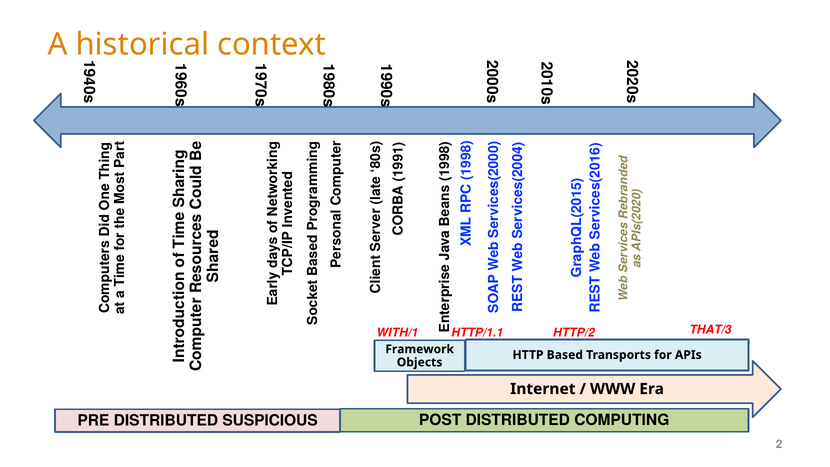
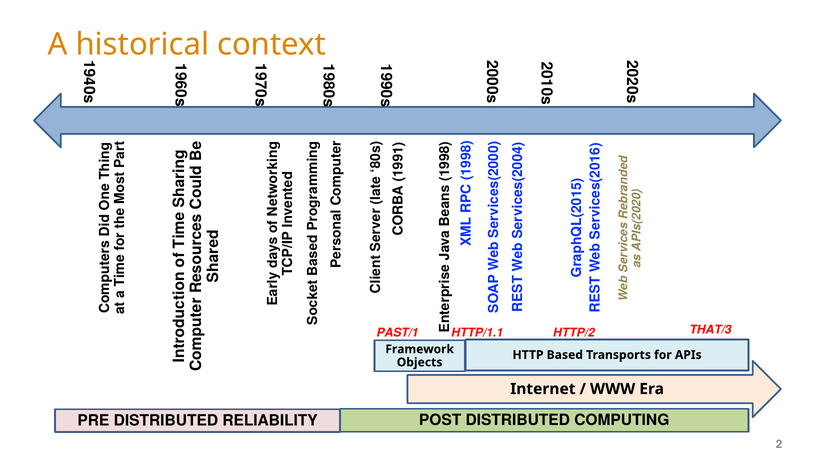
WITH/1: WITH/1 -> PAST/1
SUSPICIOUS: SUSPICIOUS -> RELIABILITY
